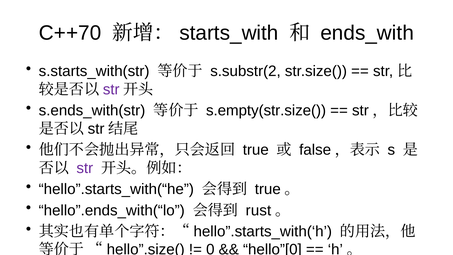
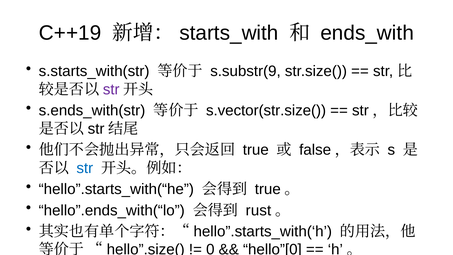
C++70: C++70 -> C++19
s.substr(2: s.substr(2 -> s.substr(9
s.empty(str.size(: s.empty(str.size( -> s.vector(str.size(
str at (85, 168) colour: purple -> blue
